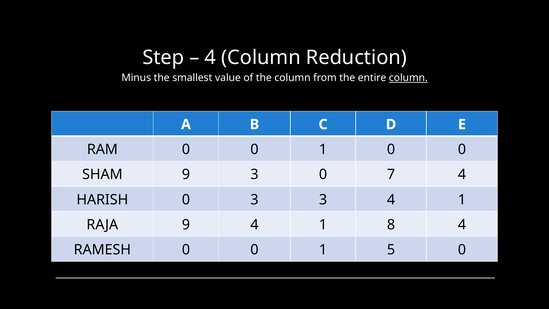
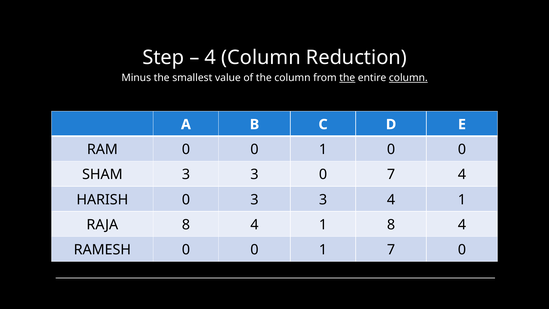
the at (347, 78) underline: none -> present
9 at (186, 174): 9 -> 3
9 at (186, 225): 9 -> 8
1 5: 5 -> 7
